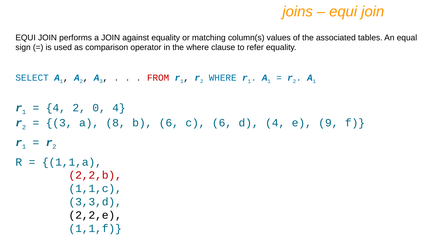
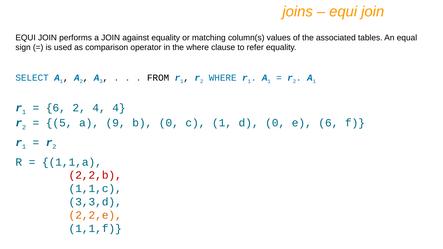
FROM colour: red -> black
4 at (56, 108): 4 -> 6
2 0: 0 -> 4
3 at (59, 123): 3 -> 5
8: 8 -> 9
b 6: 6 -> 0
c 6: 6 -> 1
d 4: 4 -> 0
e 9: 9 -> 6
2,2,e colour: black -> orange
